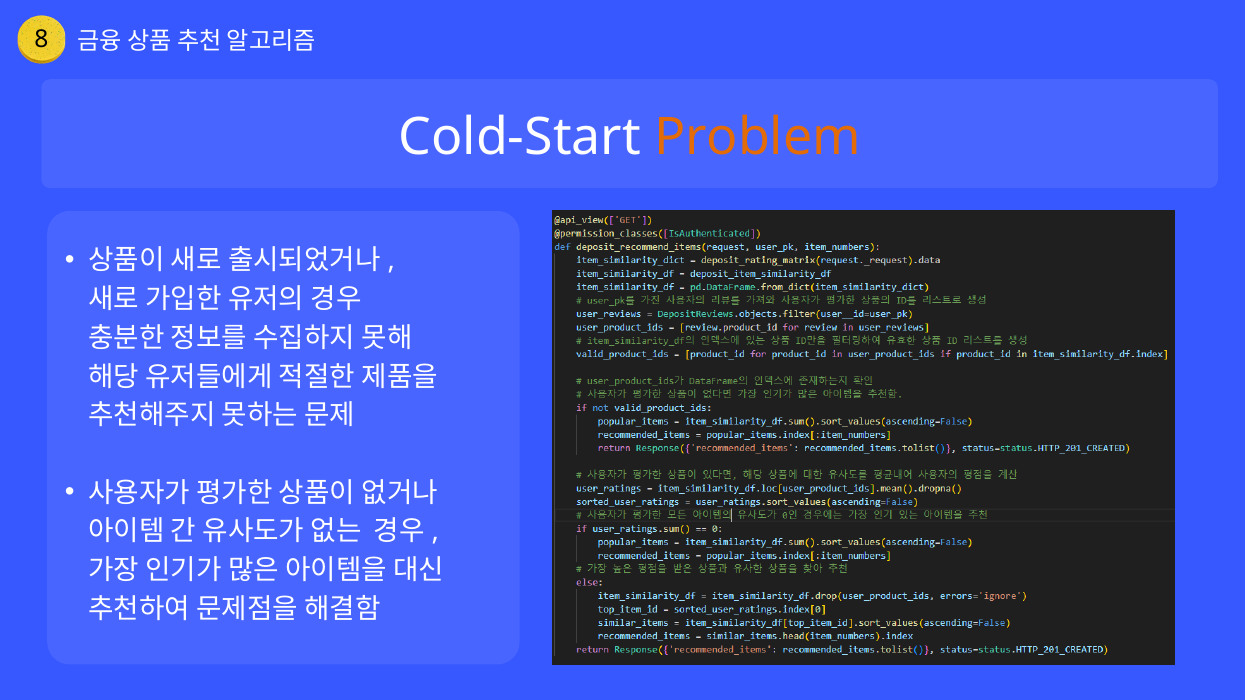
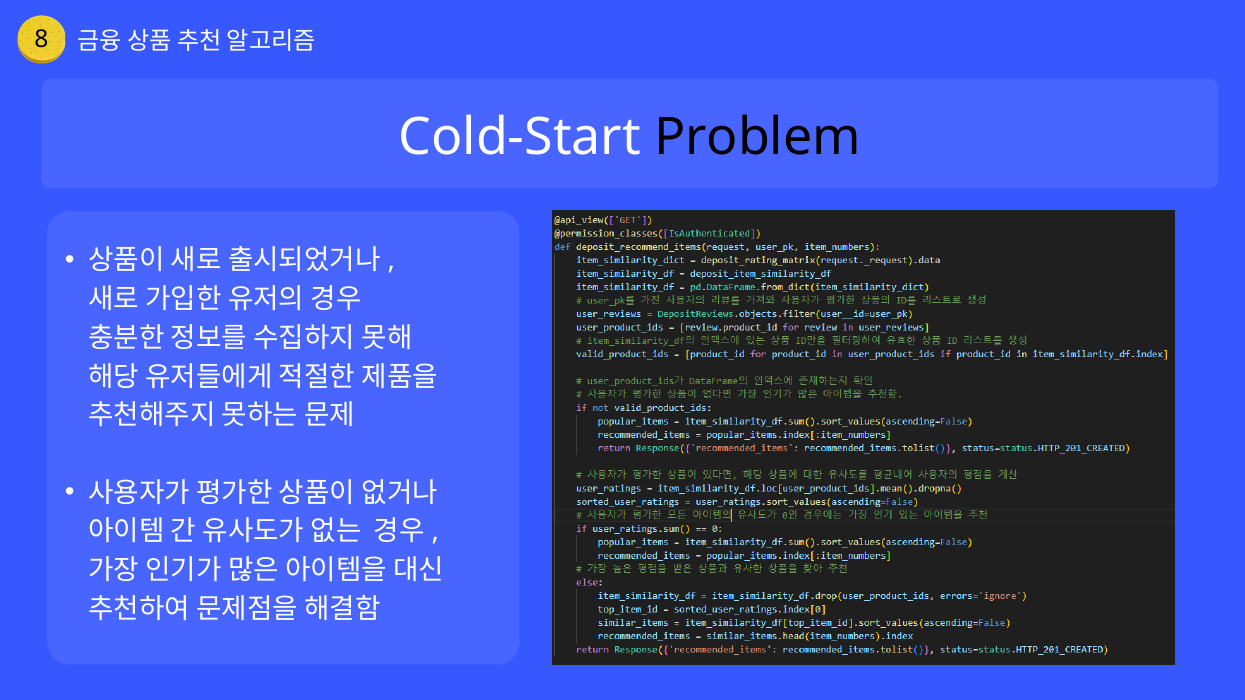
Problem colour: orange -> black
